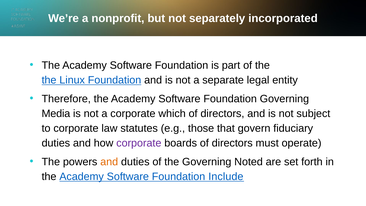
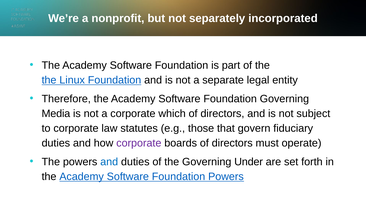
and at (109, 162) colour: orange -> blue
Noted: Noted -> Under
Foundation Include: Include -> Powers
